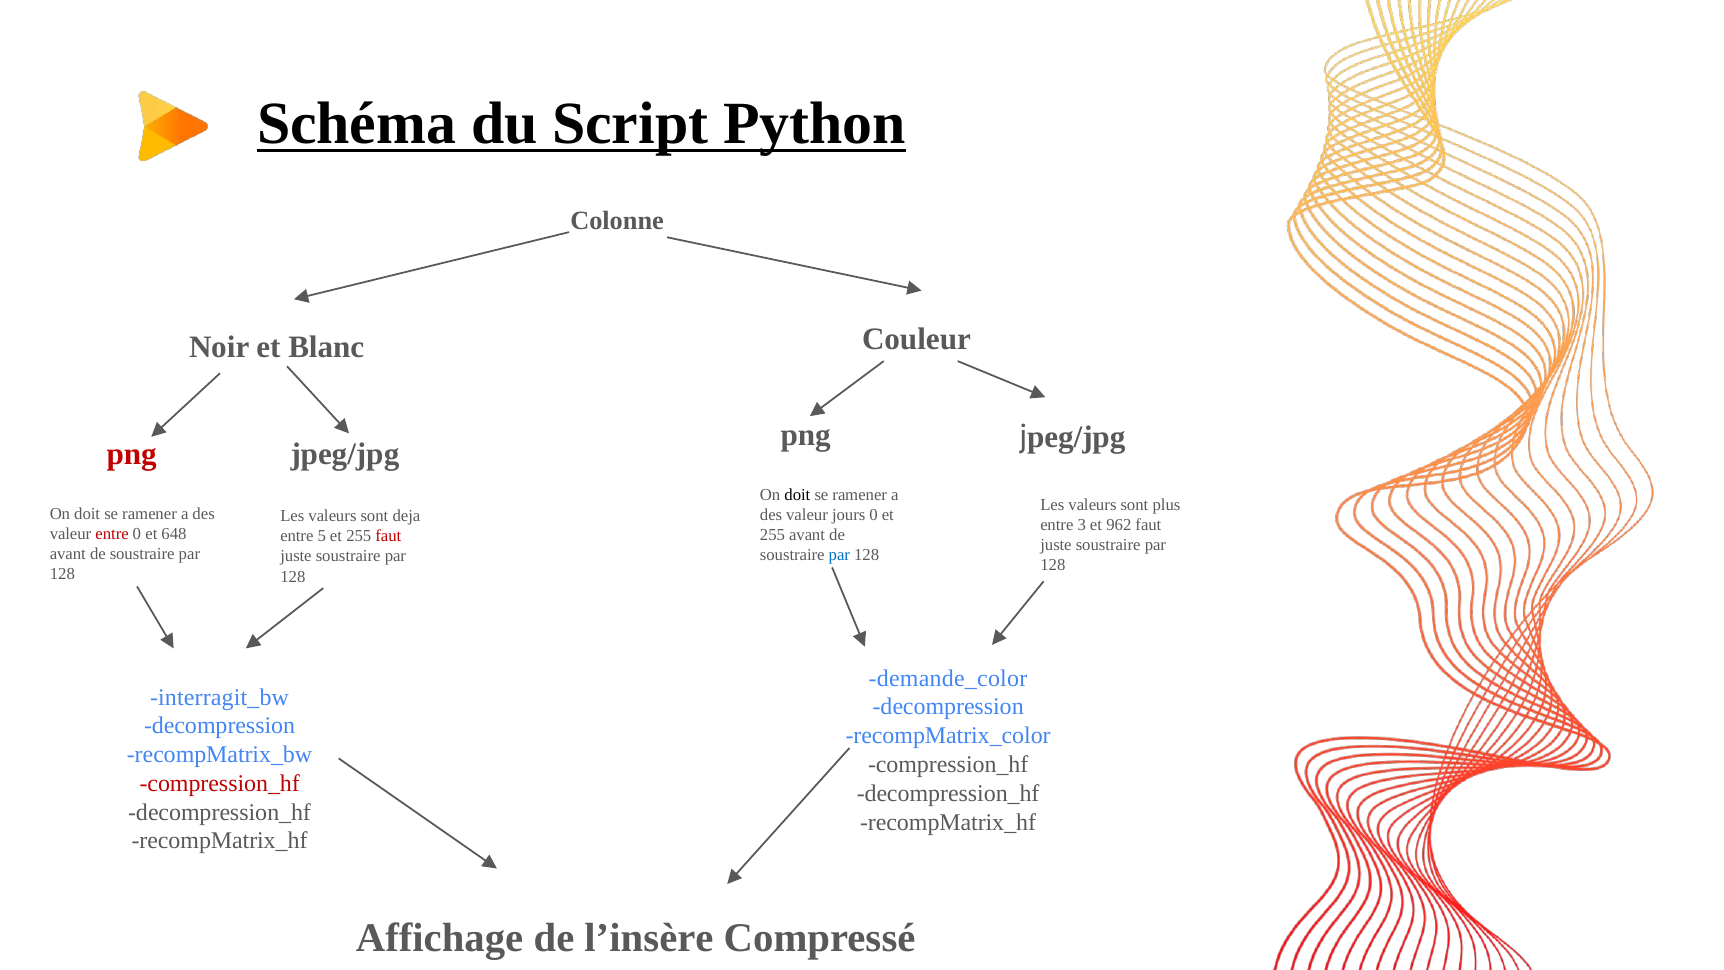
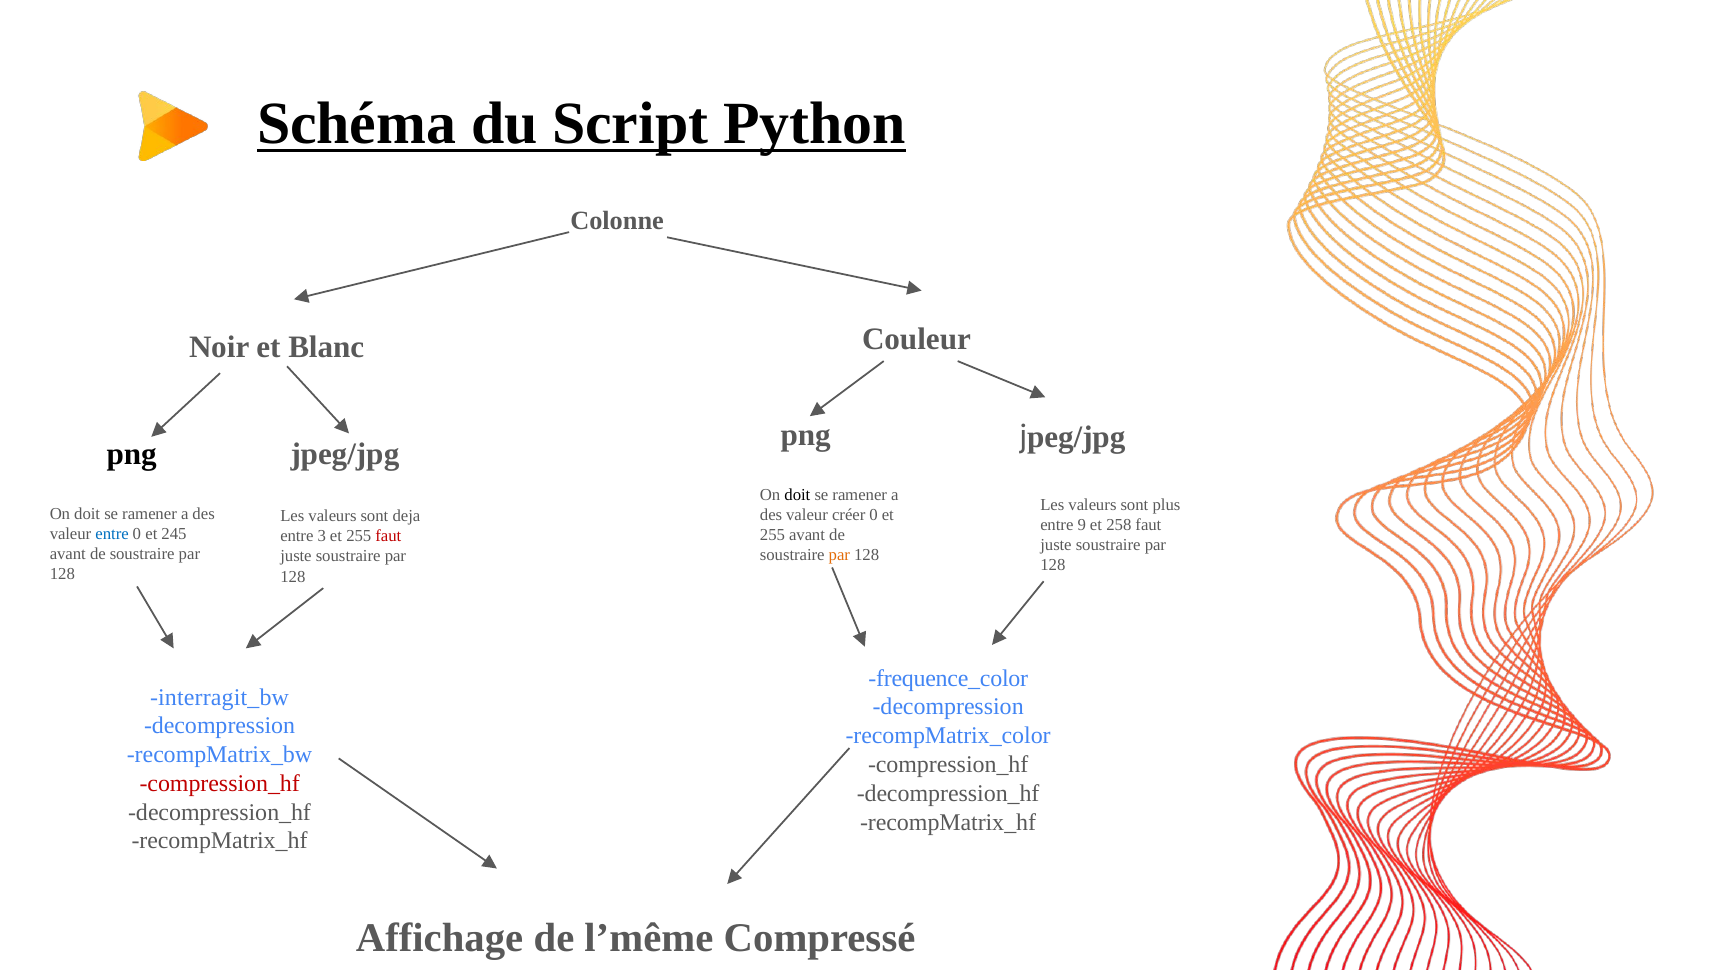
png at (132, 454) colour: red -> black
jours: jours -> créer
3: 3 -> 9
962: 962 -> 258
entre at (112, 533) colour: red -> blue
648: 648 -> 245
5: 5 -> 3
par at (839, 555) colour: blue -> orange
demande_color: demande_color -> frequence_color
l’insère: l’insère -> l’même
